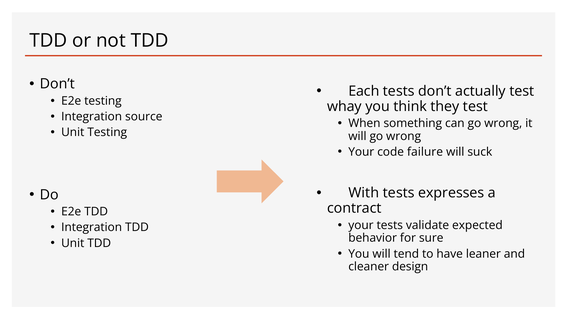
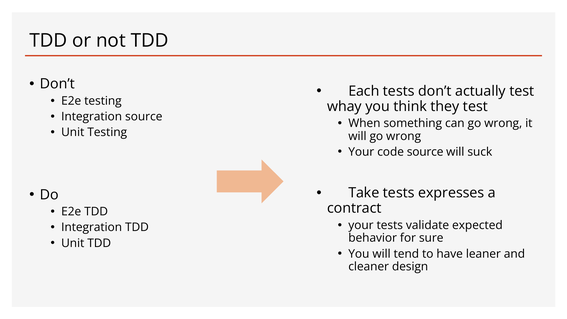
code failure: failure -> source
With: With -> Take
